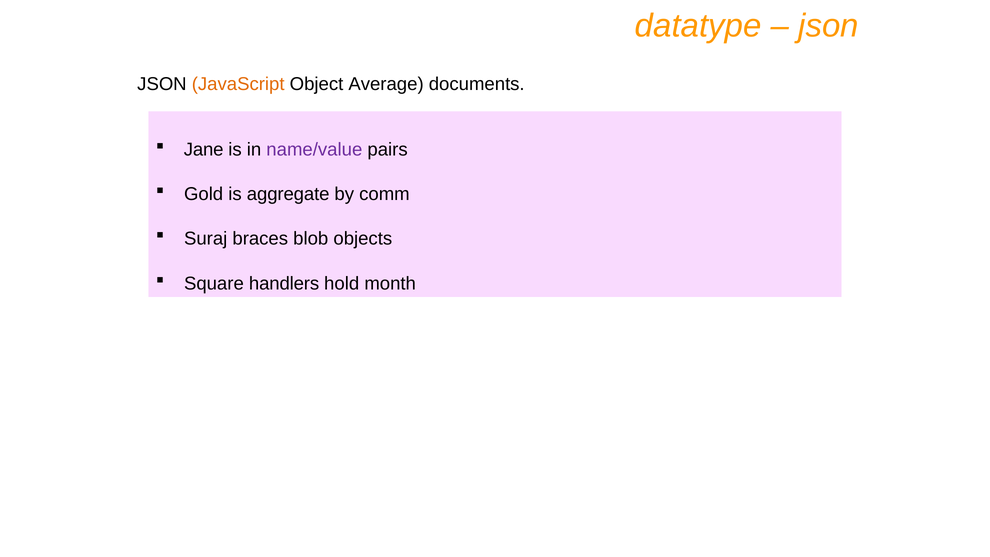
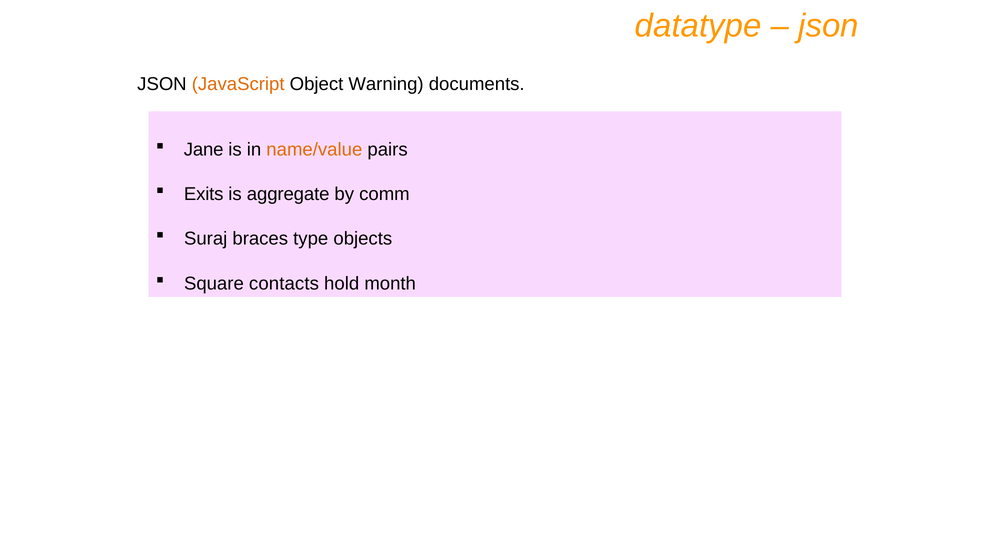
Average: Average -> Warning
name/value colour: purple -> orange
Gold: Gold -> Exits
blob: blob -> type
handlers: handlers -> contacts
